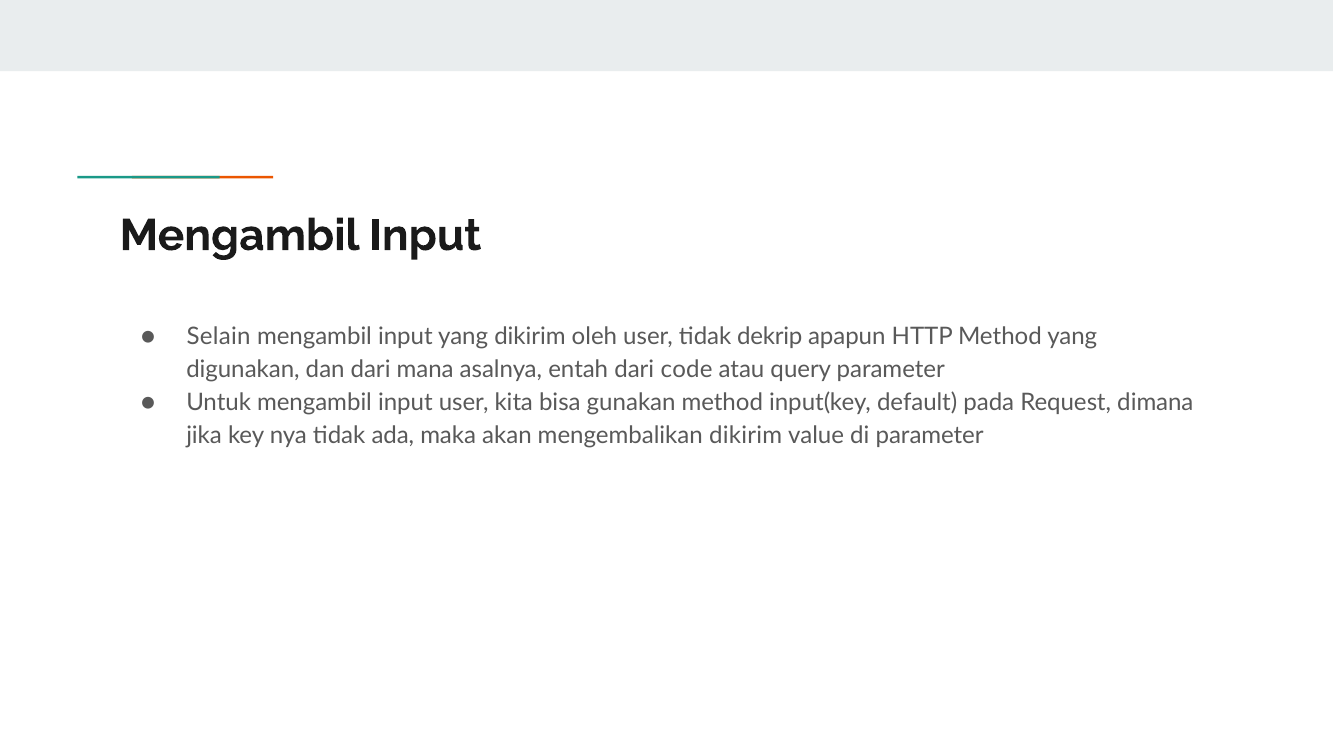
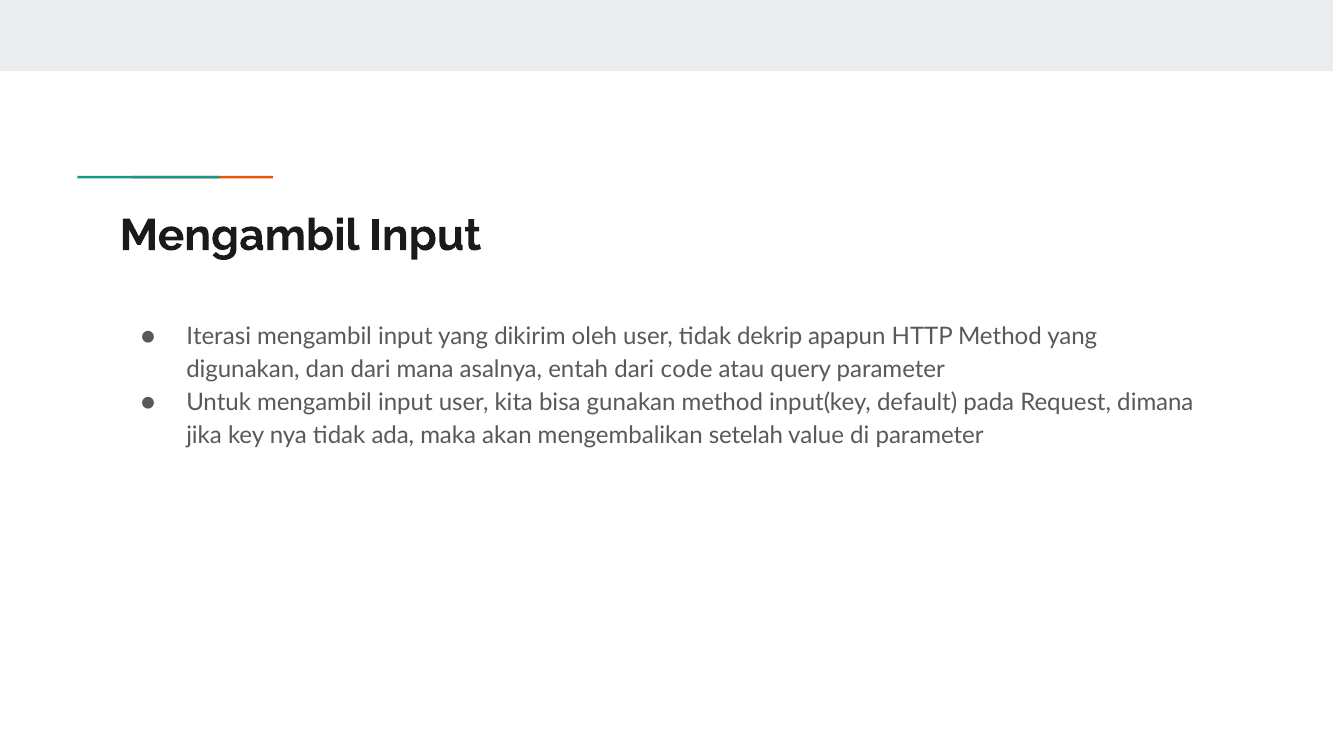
Selain: Selain -> Iterasi
mengembalikan dikirim: dikirim -> setelah
